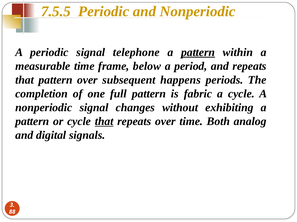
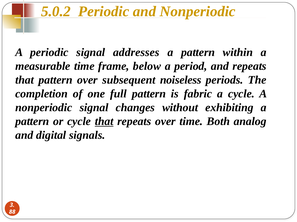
7.5.5: 7.5.5 -> 5.0.2
telephone: telephone -> addresses
pattern at (198, 52) underline: present -> none
happens: happens -> noiseless
